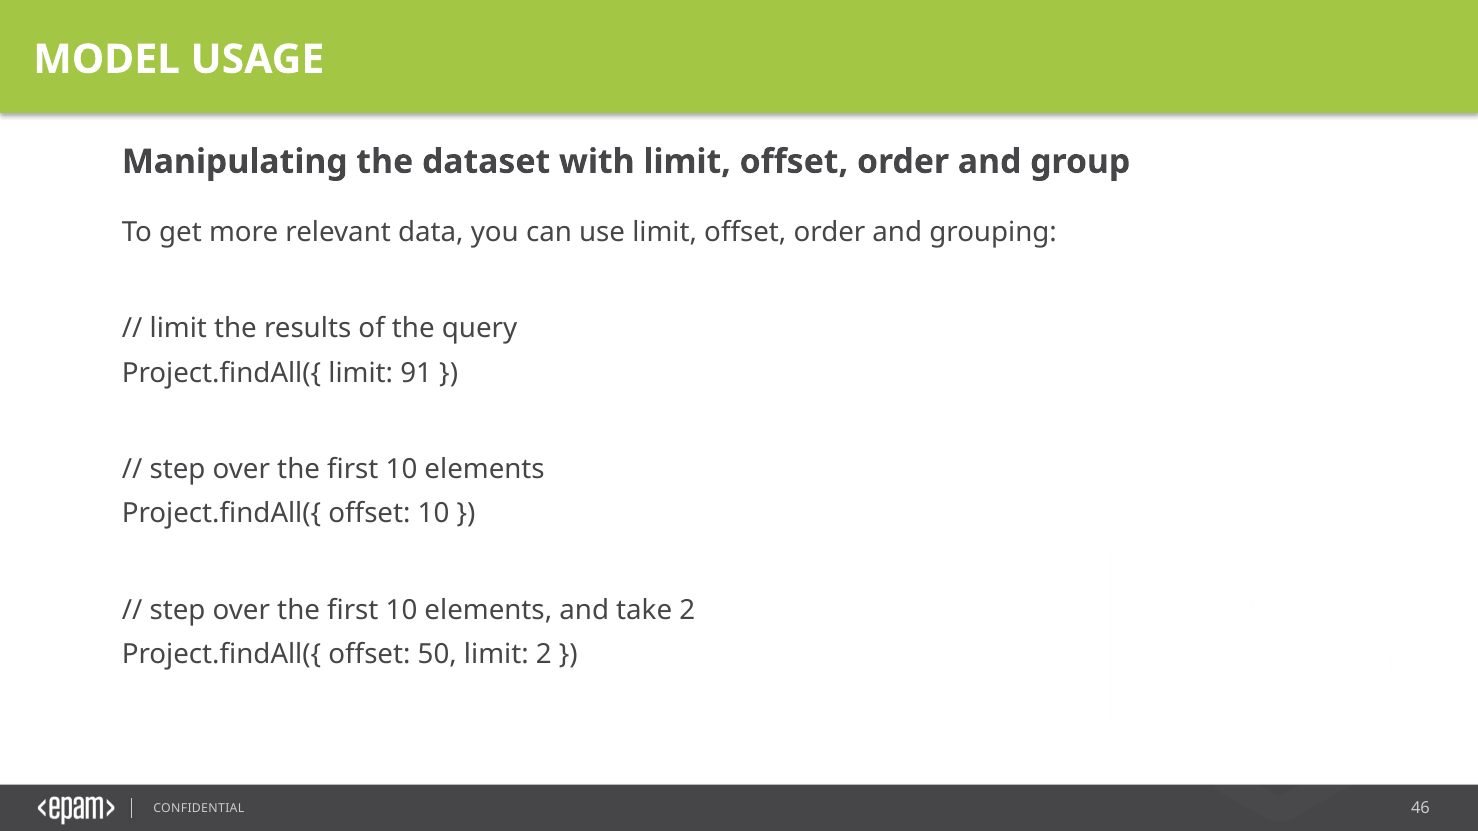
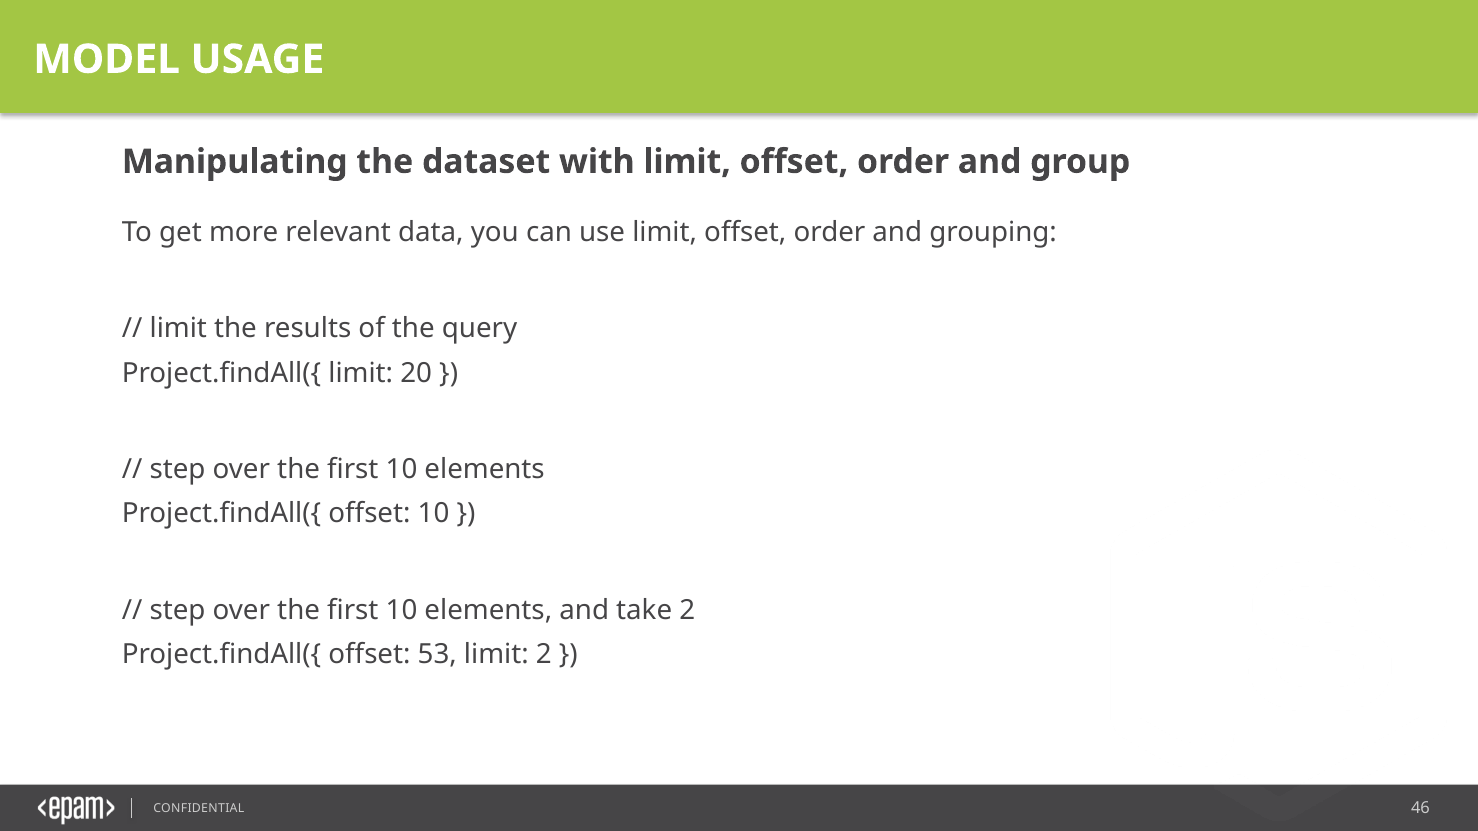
91: 91 -> 20
50: 50 -> 53
